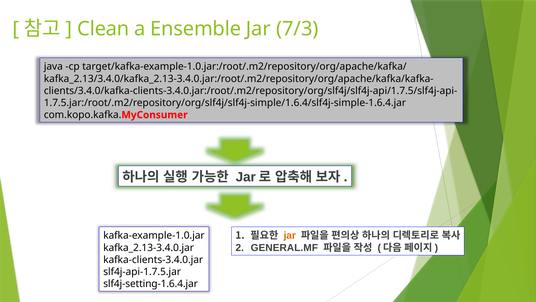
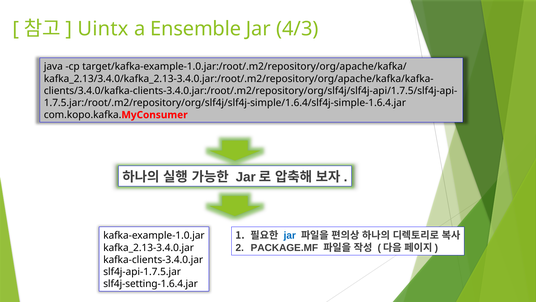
Clean: Clean -> Uintx
7/3: 7/3 -> 4/3
jar at (290, 235) colour: orange -> blue
GENERAL.MF: GENERAL.MF -> PACKAGE.MF
